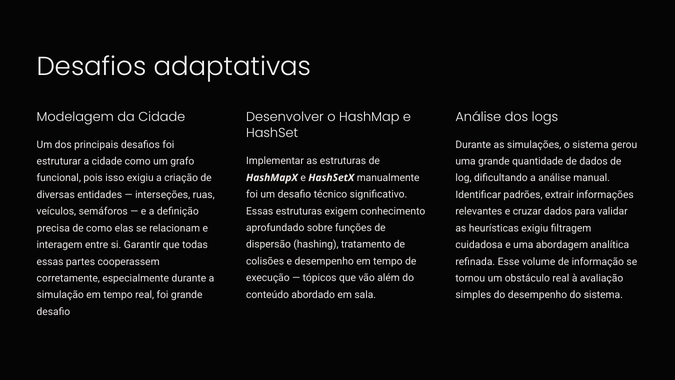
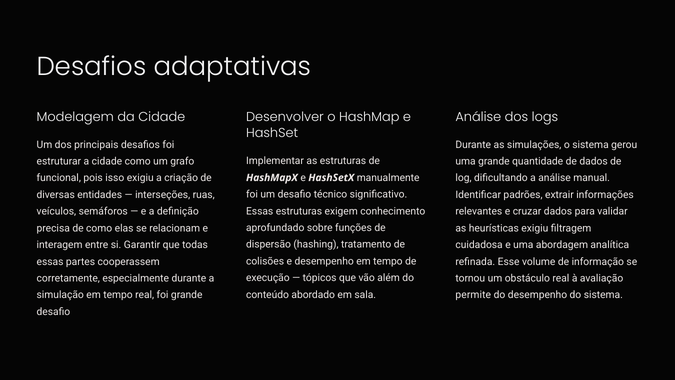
simples: simples -> permite
